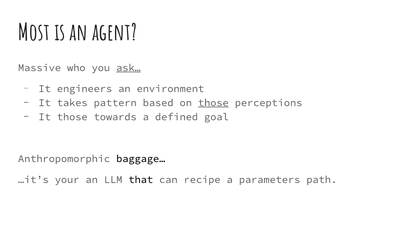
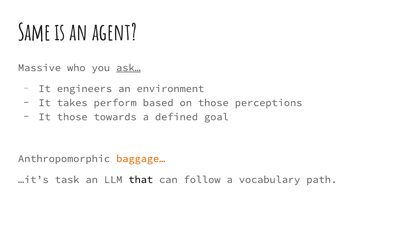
Most: Most -> Same
pattern: pattern -> perform
those at (213, 103) underline: present -> none
baggage… colour: black -> orange
your: your -> task
recipe: recipe -> follow
parameters: parameters -> vocabulary
